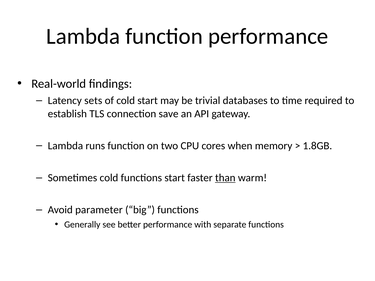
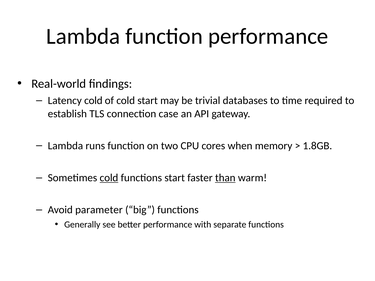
Latency sets: sets -> cold
save: save -> case
cold at (109, 178) underline: none -> present
